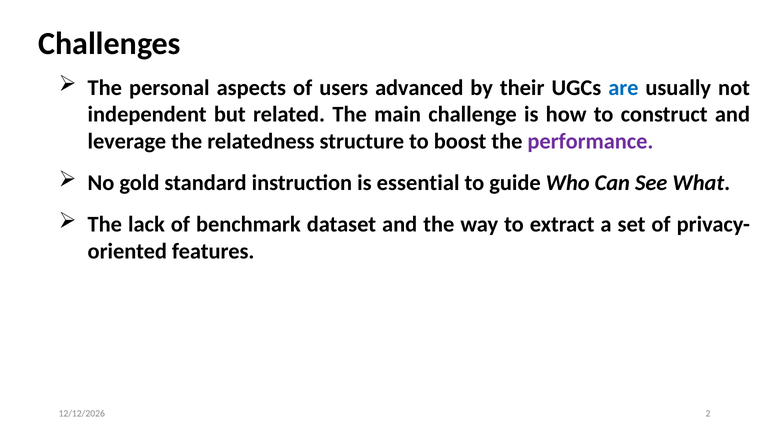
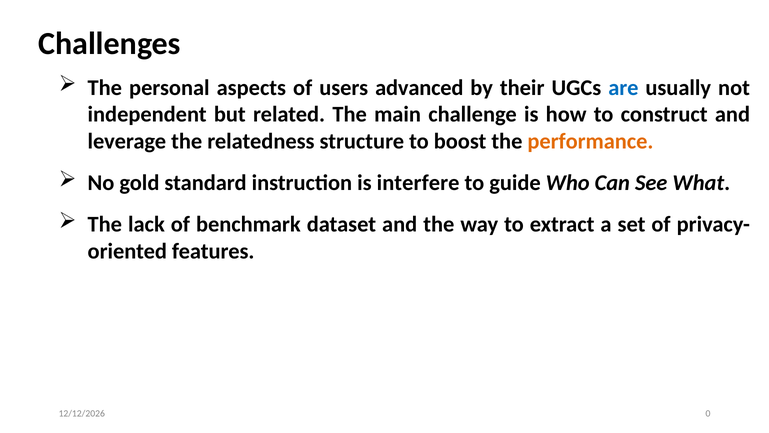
performance colour: purple -> orange
essential: essential -> interfere
2: 2 -> 0
